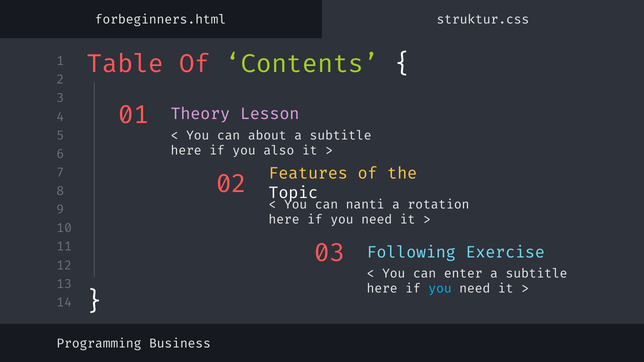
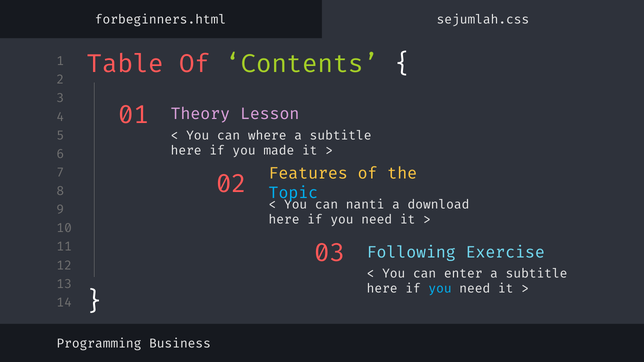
struktur.css: struktur.css -> sejumlah.css
about: about -> where
also: also -> made
Topic colour: white -> light blue
rotation: rotation -> download
